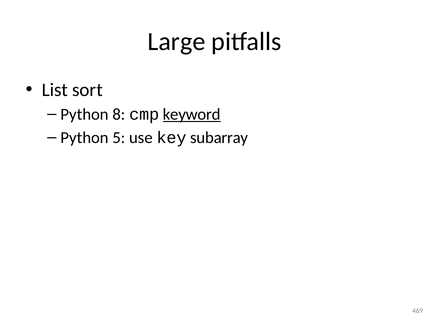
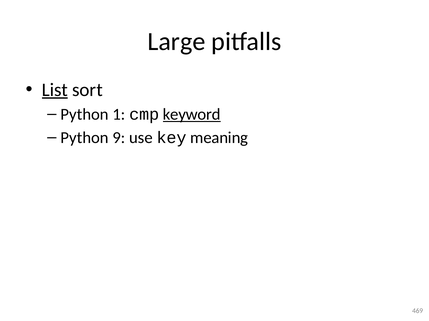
List underline: none -> present
8: 8 -> 1
5: 5 -> 9
subarray: subarray -> meaning
